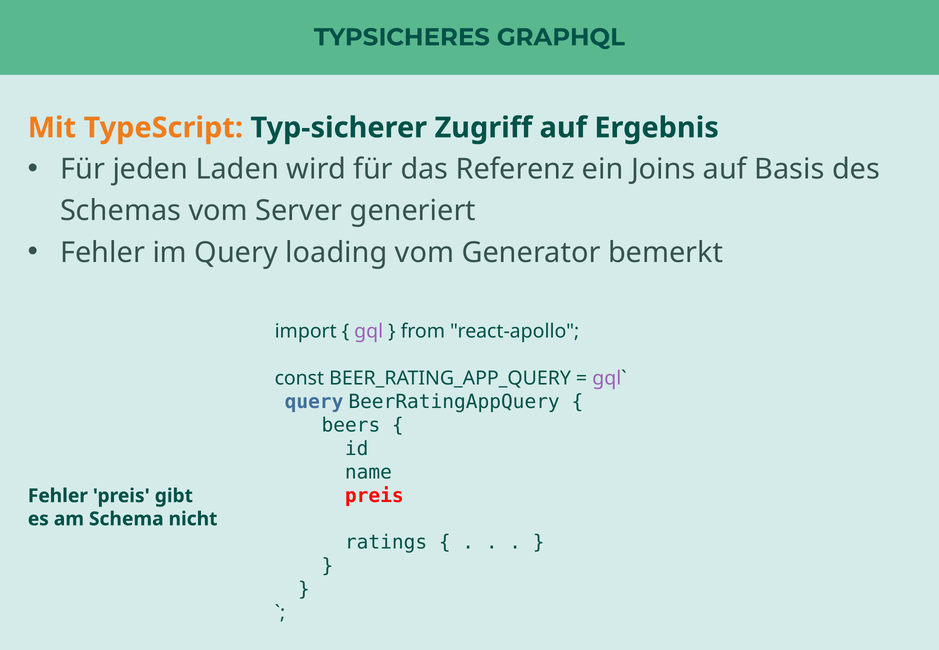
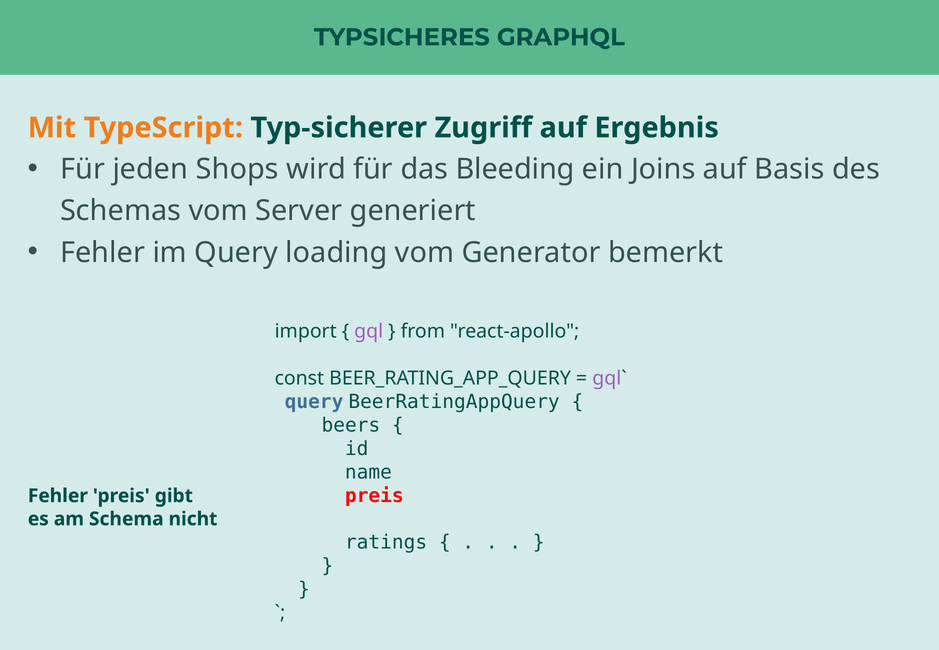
Laden: Laden -> Shops
Referenz: Referenz -> Bleeding
